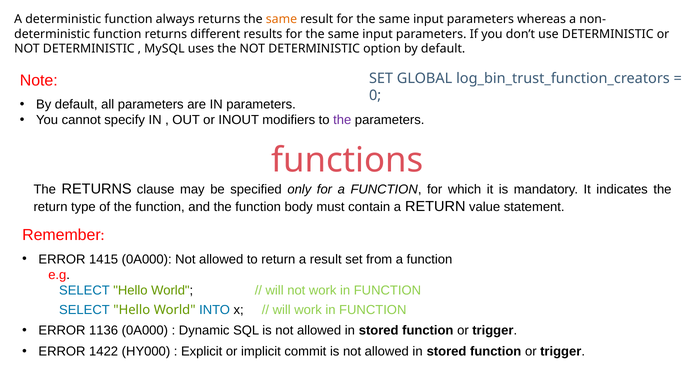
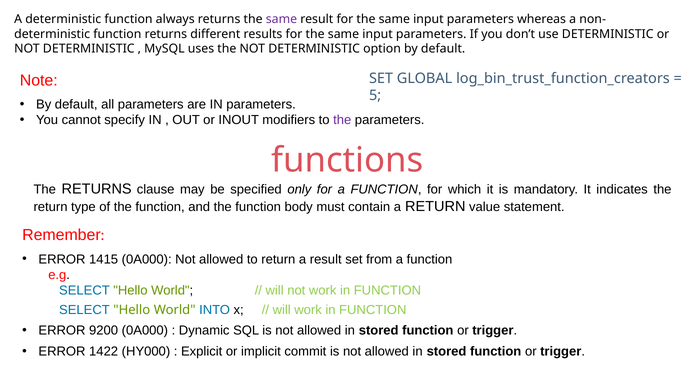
same at (281, 19) colour: orange -> purple
0: 0 -> 5
1136: 1136 -> 9200
